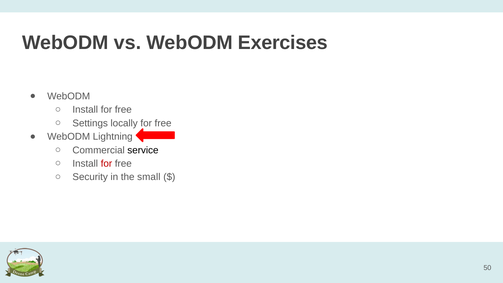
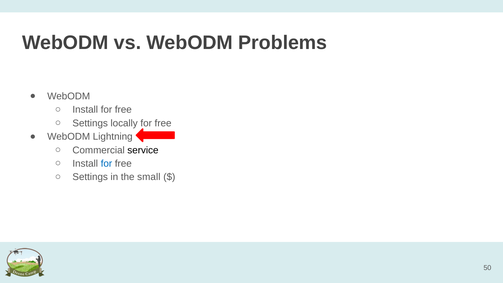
Exercises: Exercises -> Problems
for at (106, 164) colour: red -> blue
Security at (90, 177): Security -> Settings
